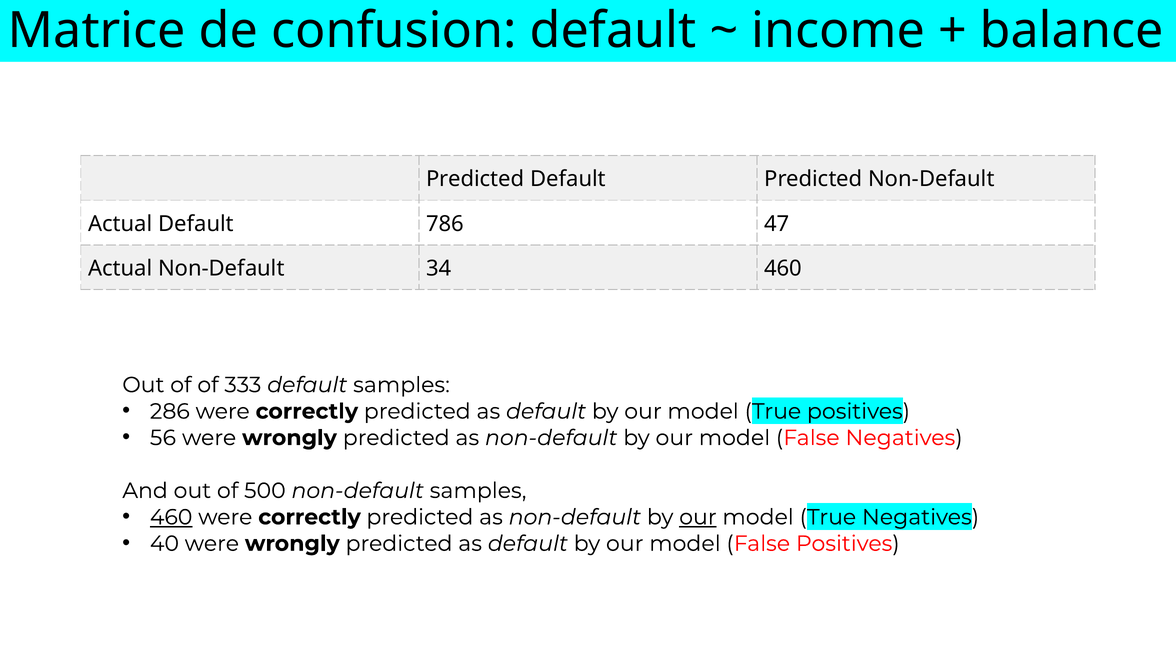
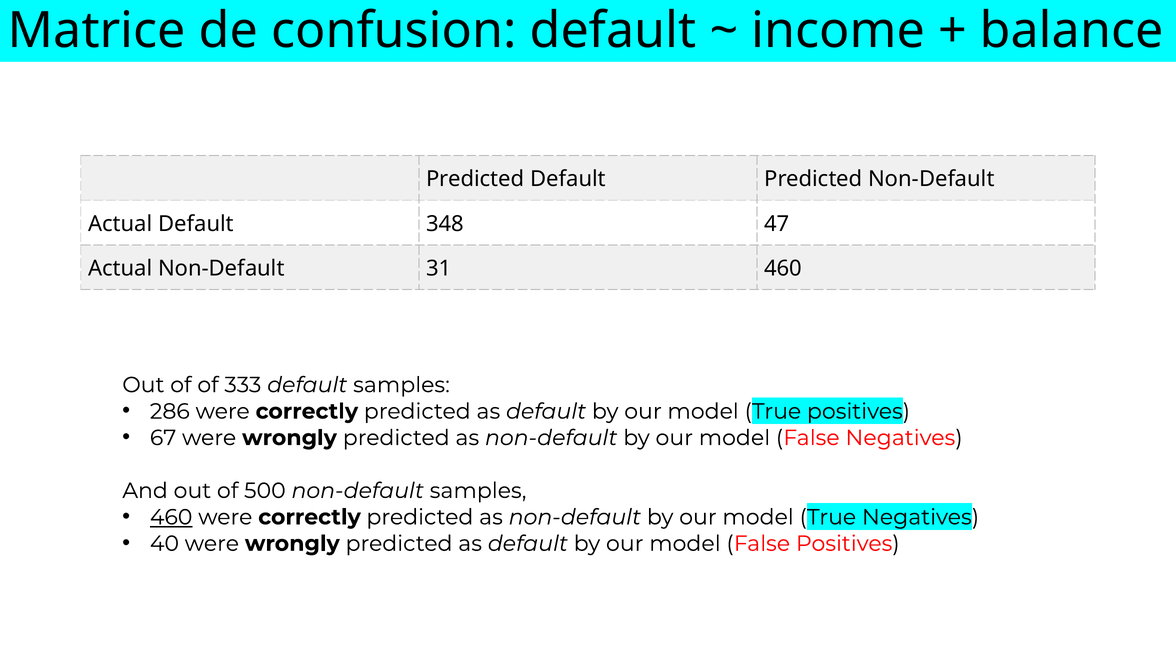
786: 786 -> 348
34: 34 -> 31
56: 56 -> 67
our at (698, 518) underline: present -> none
